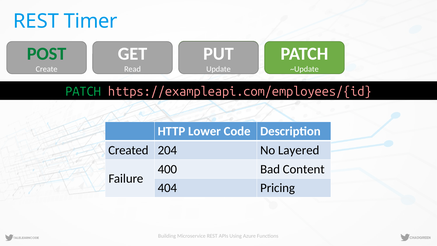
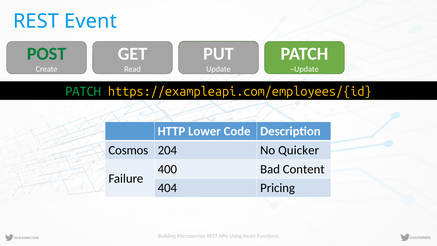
Timer: Timer -> Event
https://exampleapi.com/employees/{id colour: pink -> yellow
Created: Created -> Cosmos
Layered: Layered -> Quicker
